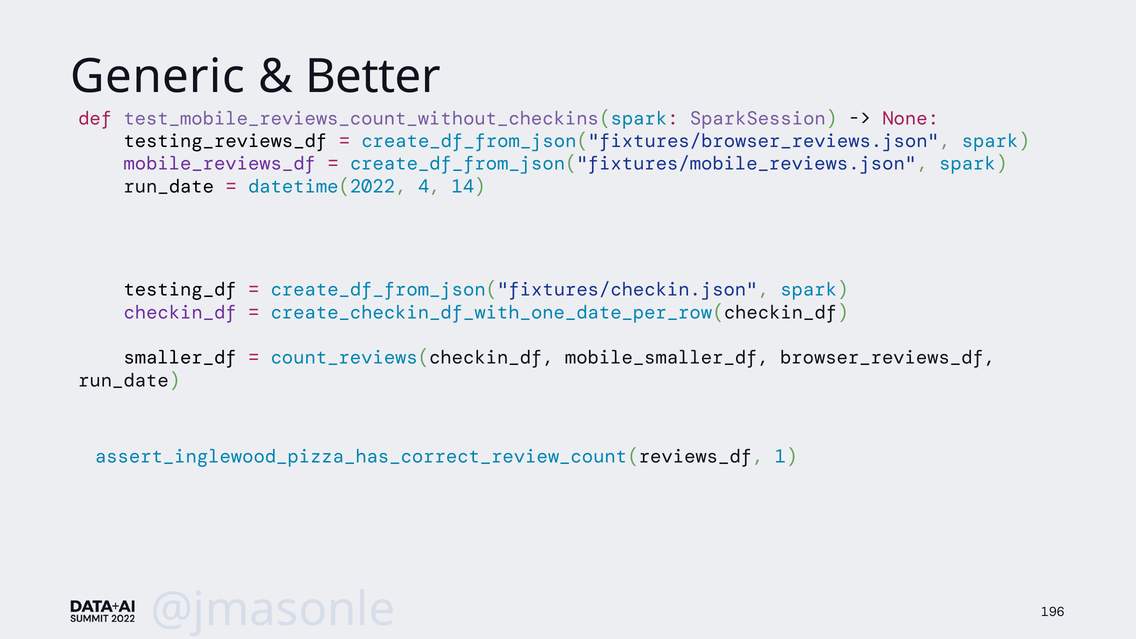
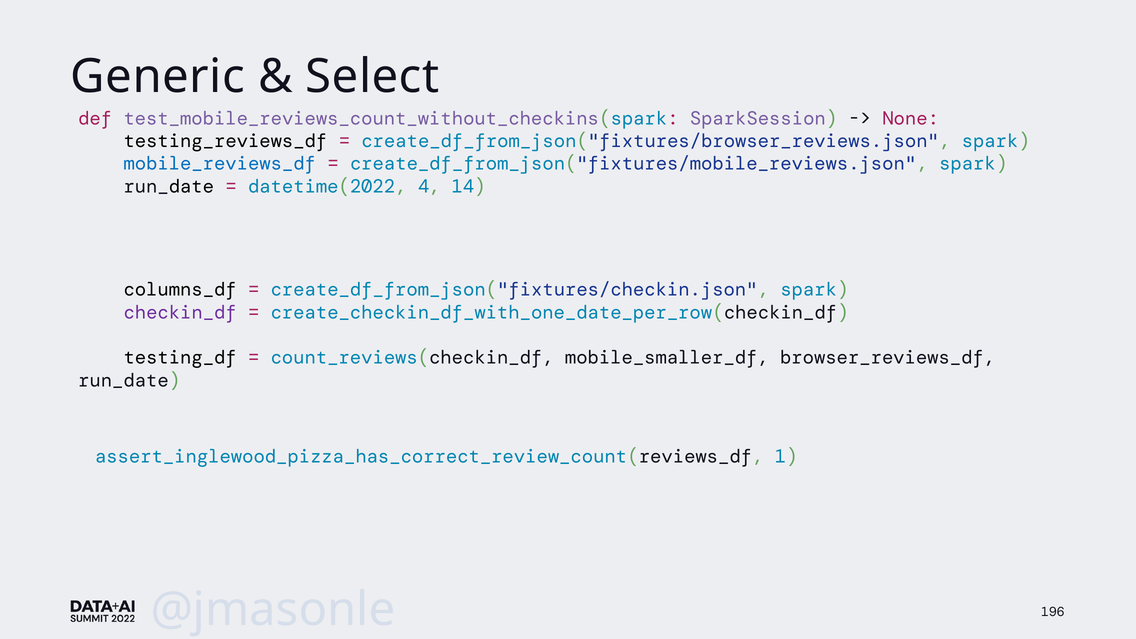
Better: Better -> Select
mobile_reviews_df colour: purple -> blue
testing_df: testing_df -> columns_df
smaller_df: smaller_df -> testing_df
